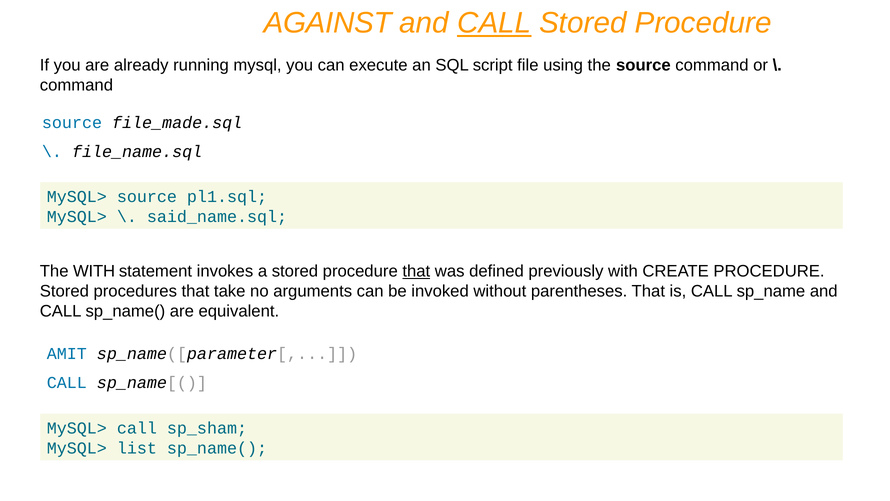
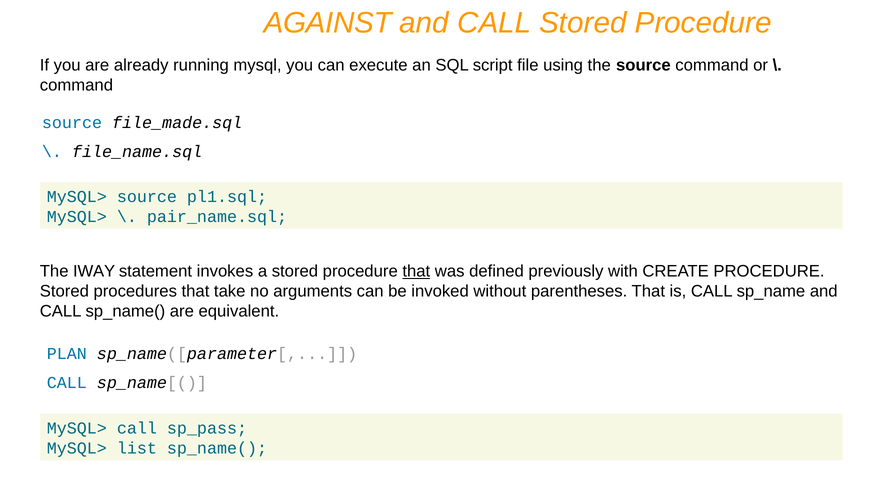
CALL at (494, 23) underline: present -> none
said_name.sql: said_name.sql -> pair_name.sql
The WITH: WITH -> IWAY
AMIT: AMIT -> PLAN
sp_sham: sp_sham -> sp_pass
